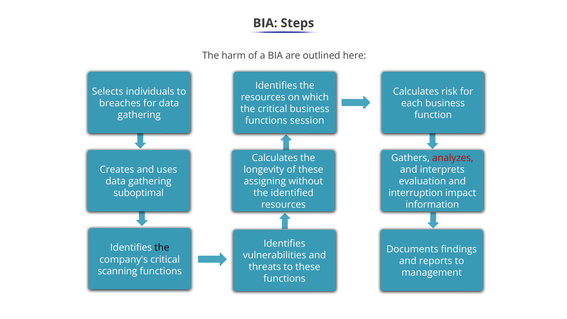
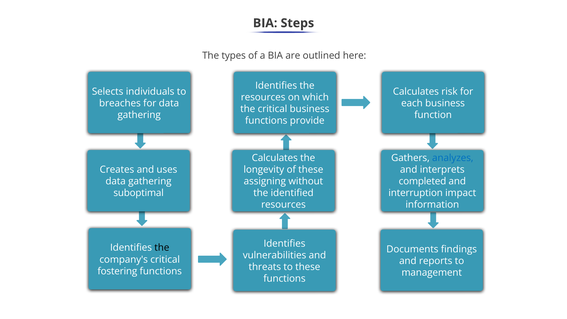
harm: harm -> types
session: session -> provide
analyzes colour: red -> blue
evaluation: evaluation -> completed
scanning: scanning -> fostering
